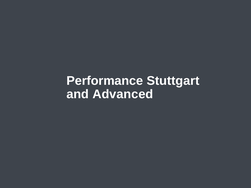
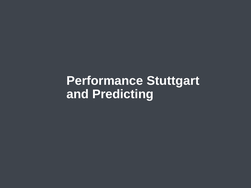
Advanced: Advanced -> Predicting
